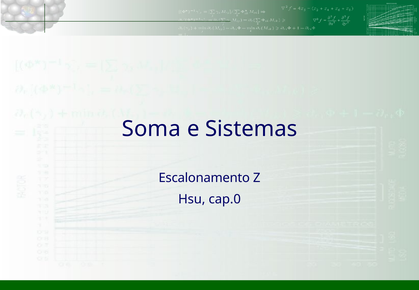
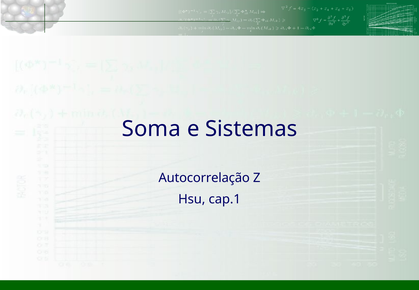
Escalonamento: Escalonamento -> Autocorrelação
cap.0: cap.0 -> cap.1
